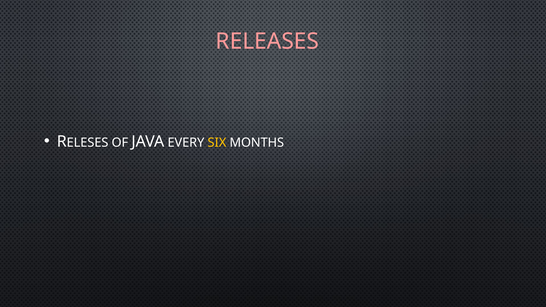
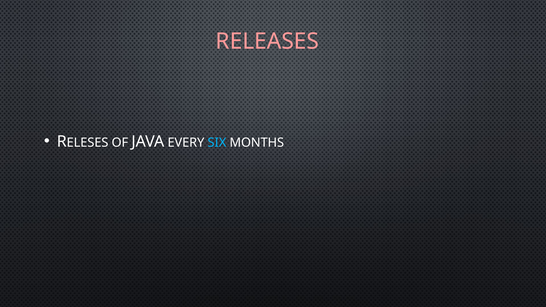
SIX colour: yellow -> light blue
